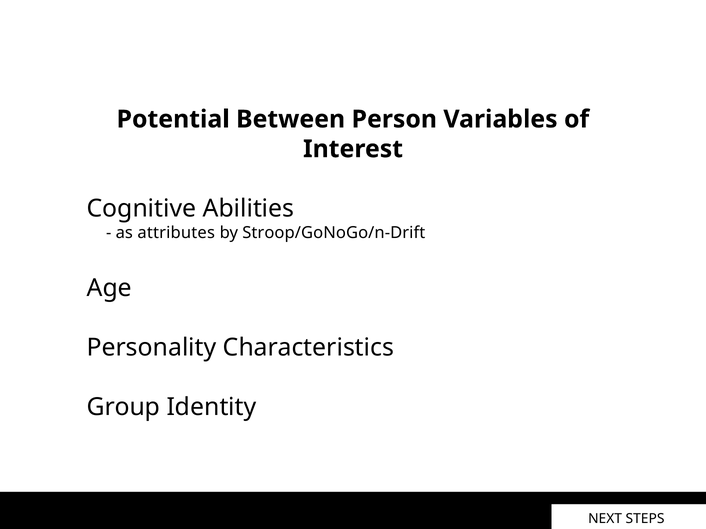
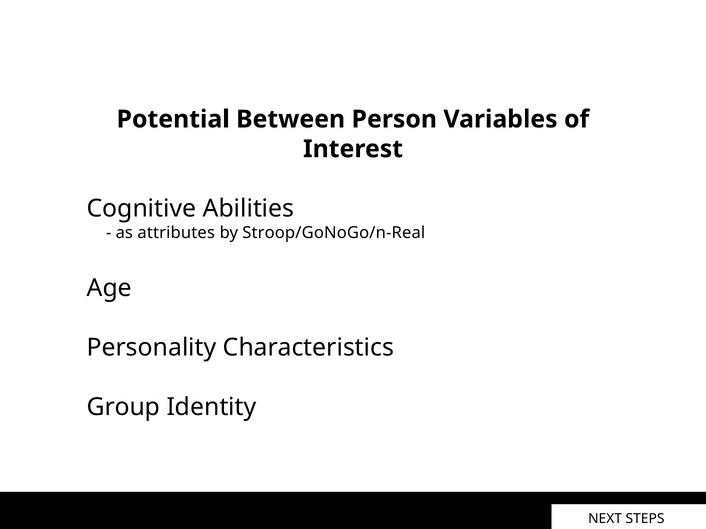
Stroop/GoNoGo/n-Drift: Stroop/GoNoGo/n-Drift -> Stroop/GoNoGo/n-Real
